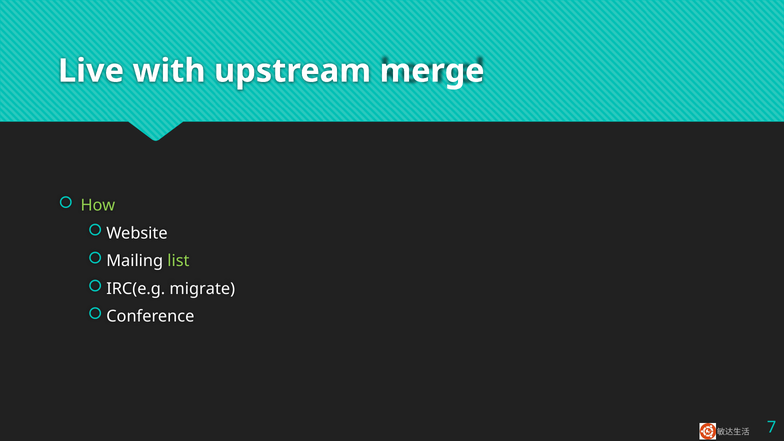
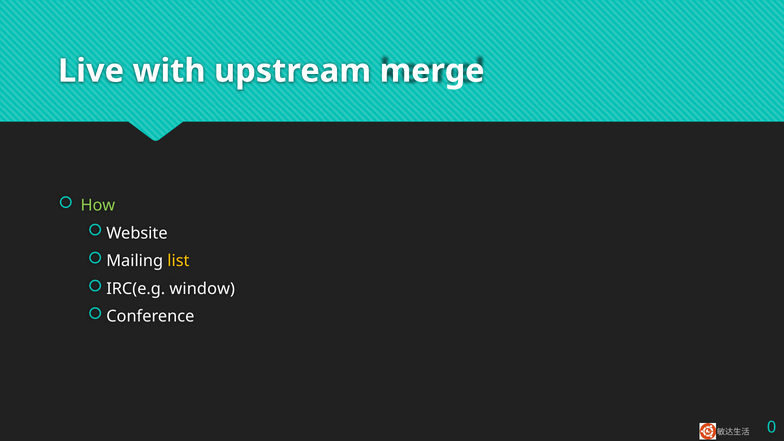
list colour: light green -> yellow
migrate: migrate -> window
7: 7 -> 0
